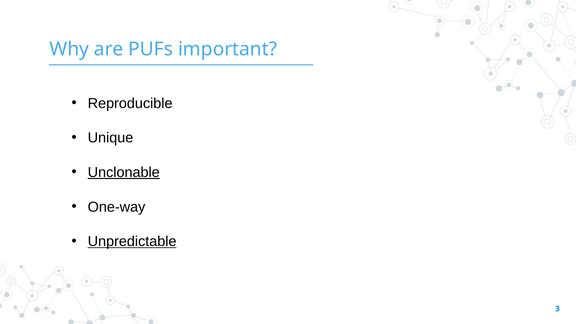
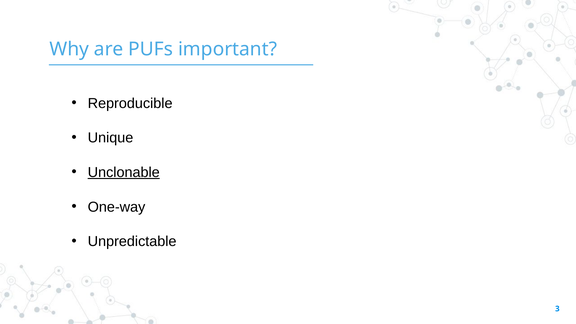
Unpredictable underline: present -> none
